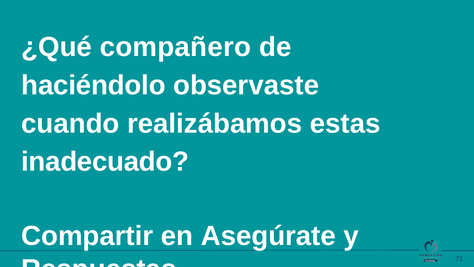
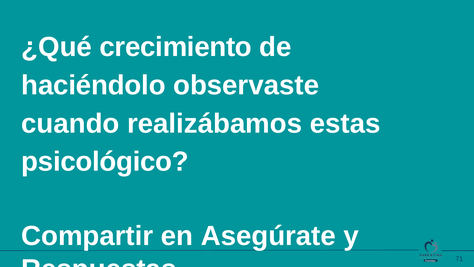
compañero: compañero -> crecimiento
inadecuado: inadecuado -> psicológico
